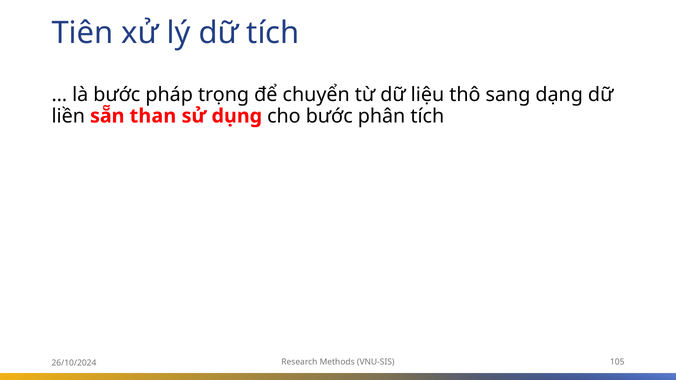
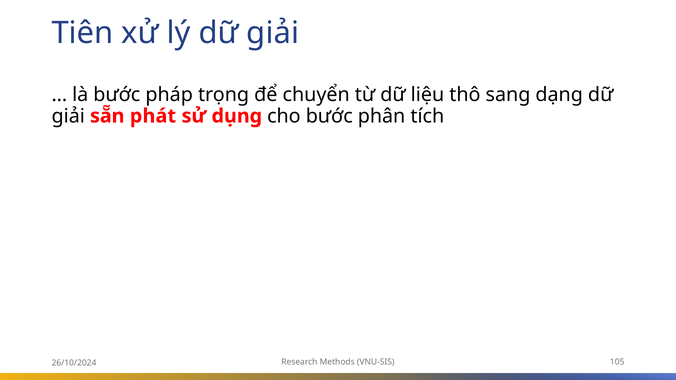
lý dữ tích: tích -> giải
liền at (68, 116): liền -> giải
than: than -> phát
